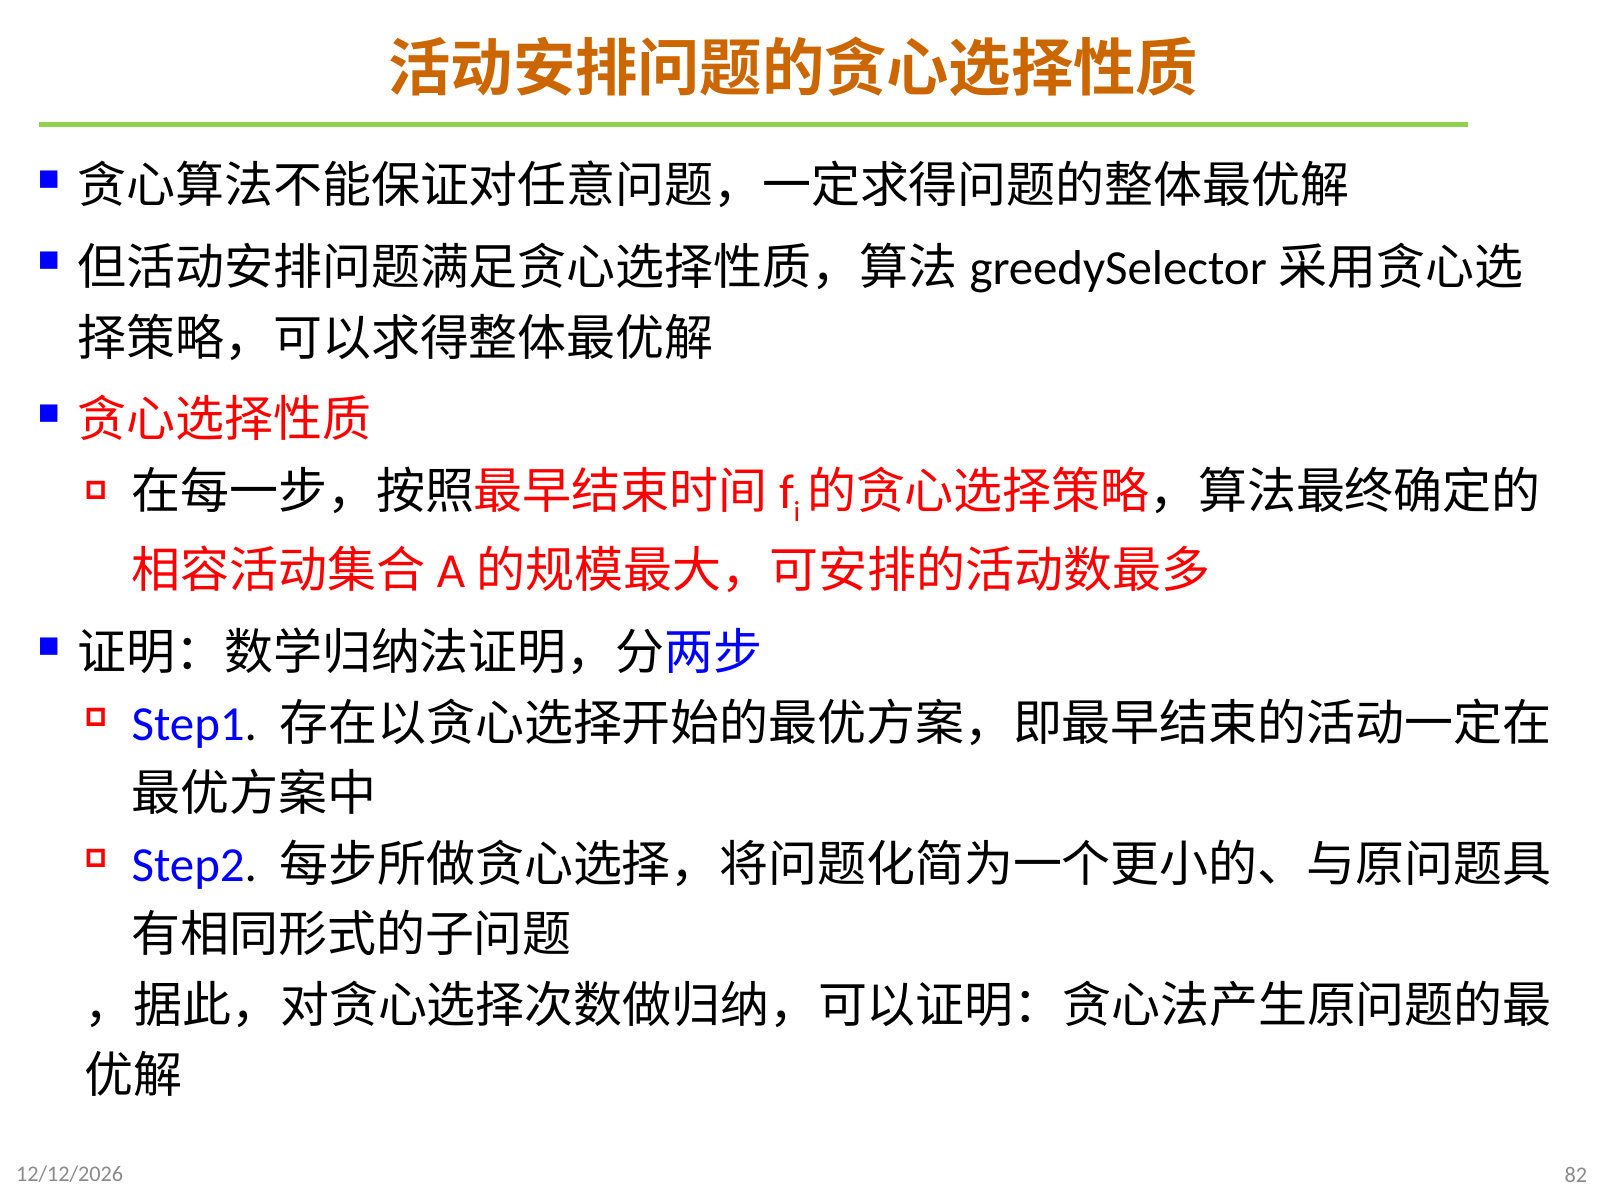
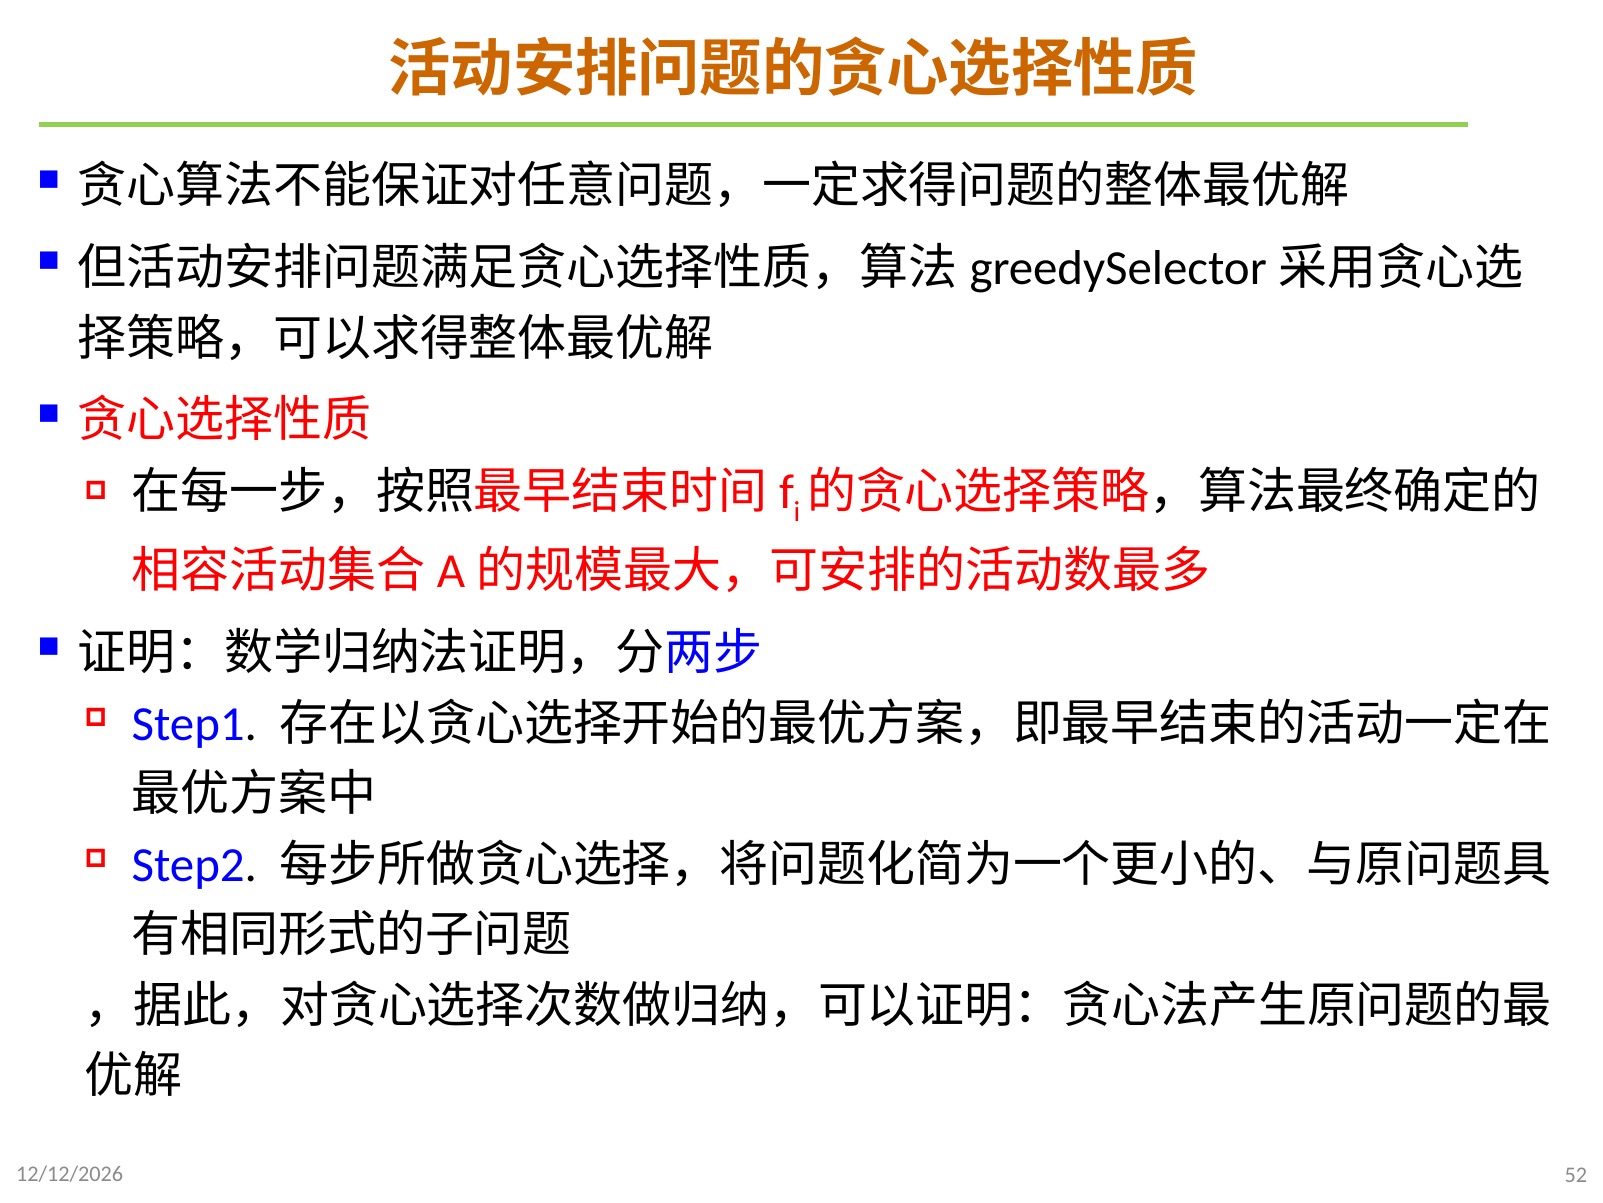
82: 82 -> 52
